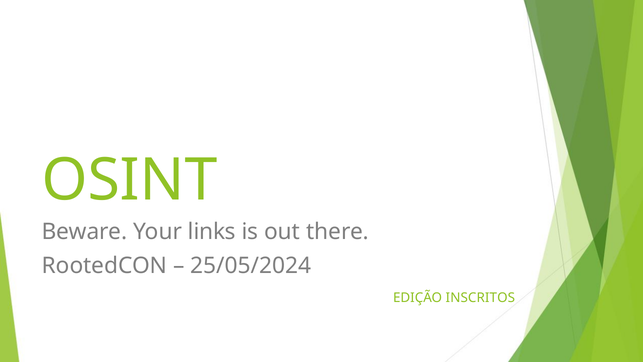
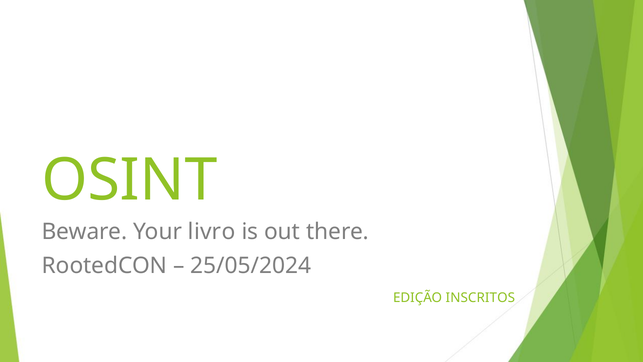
links: links -> livro
